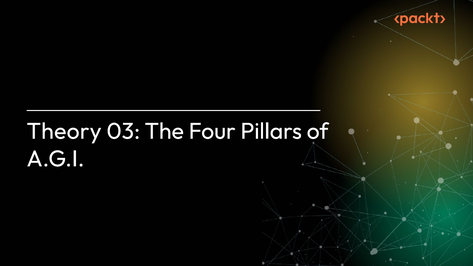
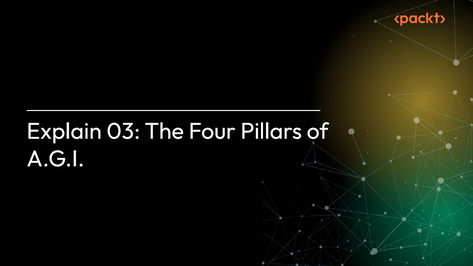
Theory: Theory -> Explain
